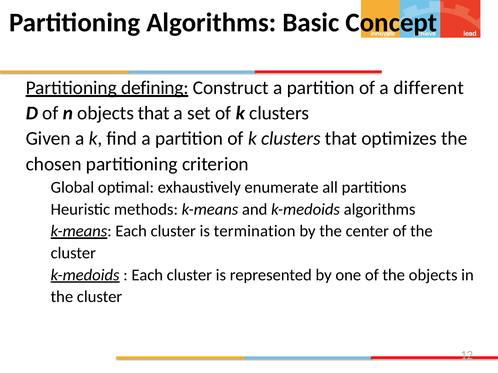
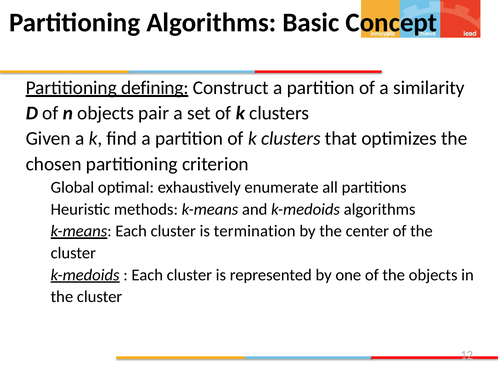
different: different -> similarity
objects that: that -> pair
